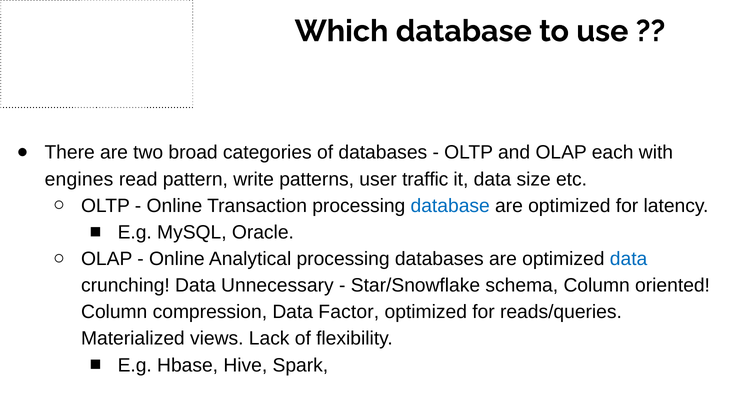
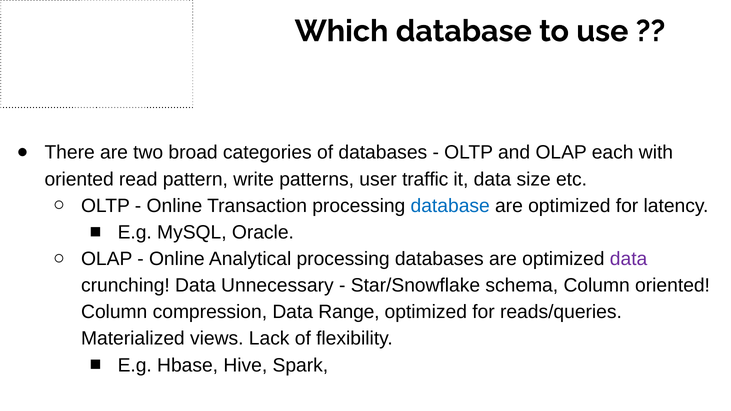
engines at (79, 179): engines -> oriented
data at (629, 259) colour: blue -> purple
Factor: Factor -> Range
